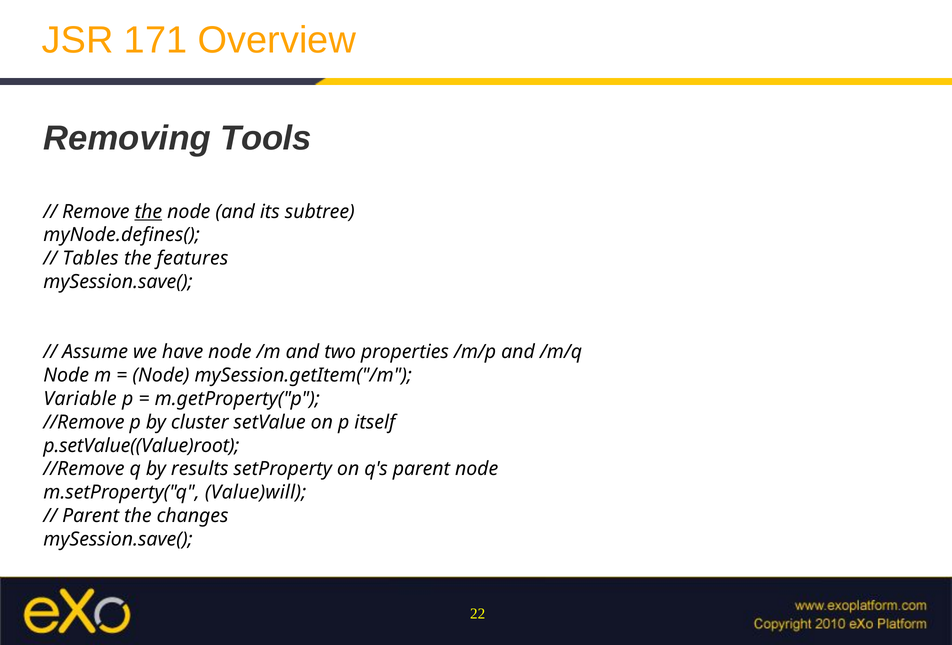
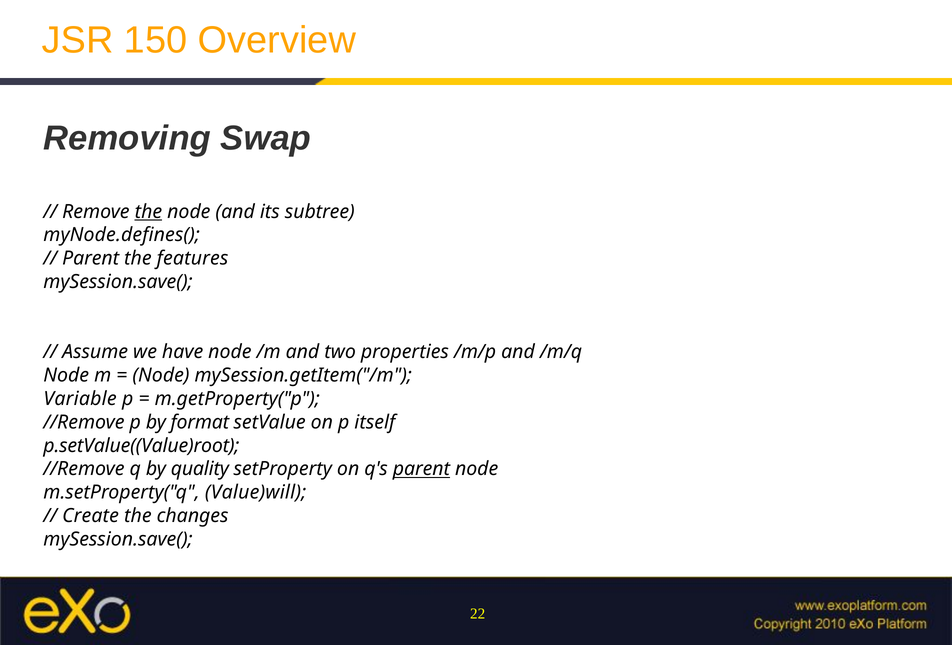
171: 171 -> 150
Tools: Tools -> Swap
Tables at (91, 258): Tables -> Parent
cluster: cluster -> format
results: results -> quality
parent at (421, 469) underline: none -> present
Parent at (91, 516): Parent -> Create
